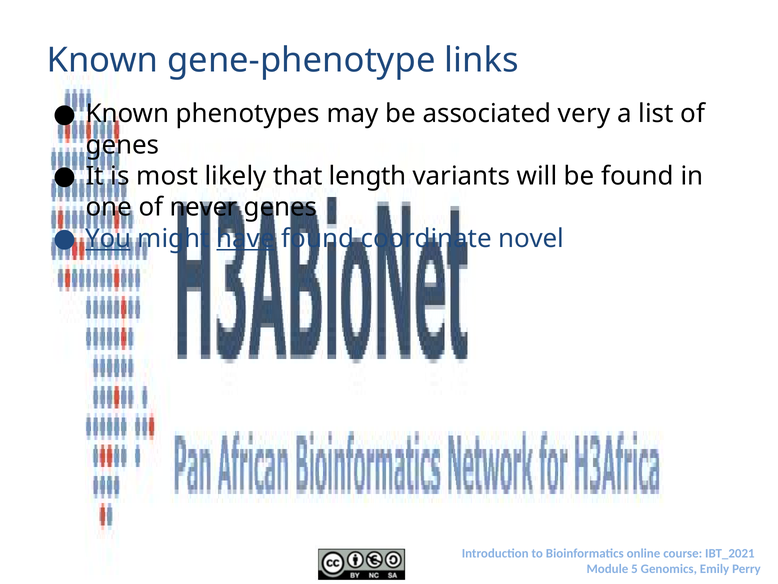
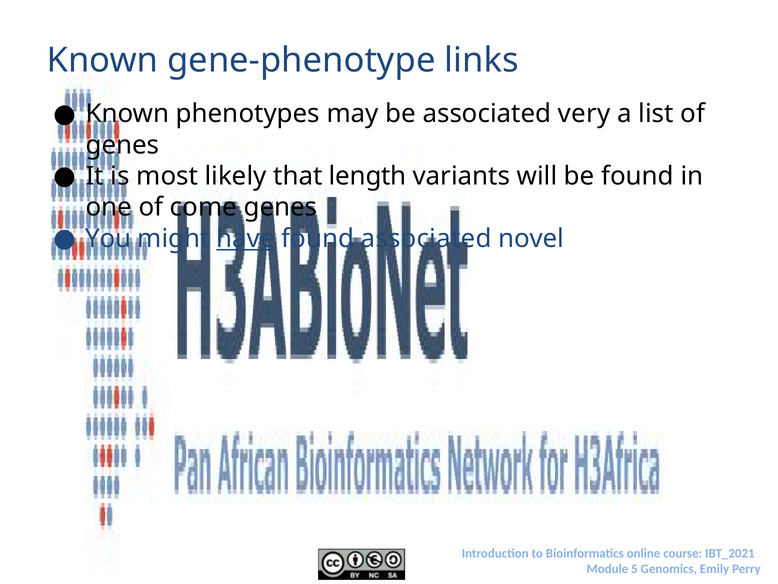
never: never -> come
You underline: present -> none
found coordinate: coordinate -> associated
